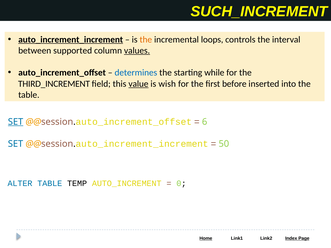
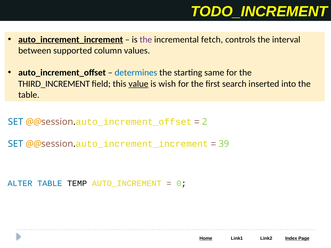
SUCH_INCREMENT: SUCH_INCREMENT -> TODO_INCREMENT
the at (146, 40) colour: orange -> purple
loops: loops -> fetch
values underline: present -> none
while: while -> same
before: before -> search
SET at (16, 122) underline: present -> none
6: 6 -> 2
50: 50 -> 39
